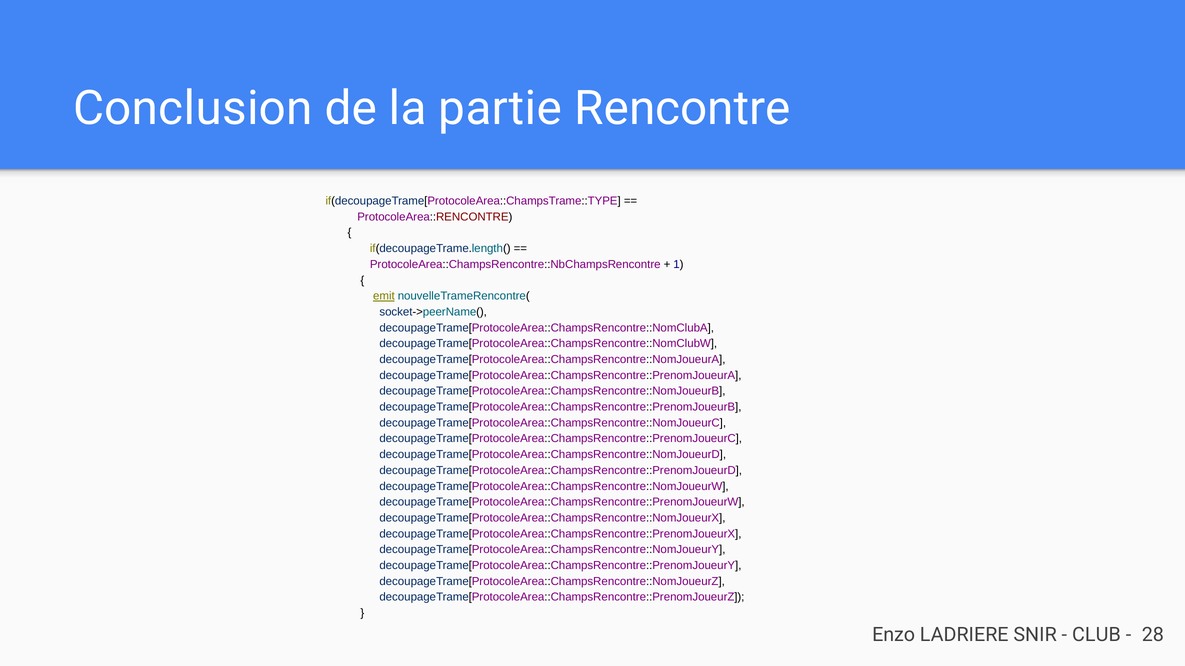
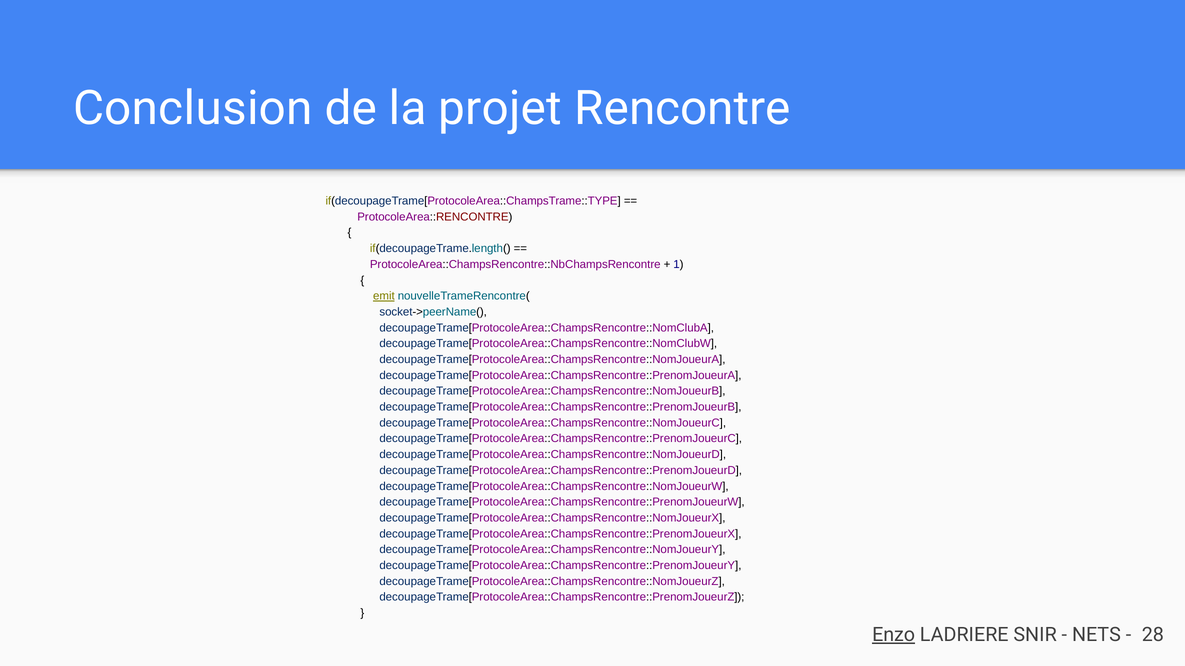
partie: partie -> projet
Enzo underline: none -> present
CLUB: CLUB -> NETS
